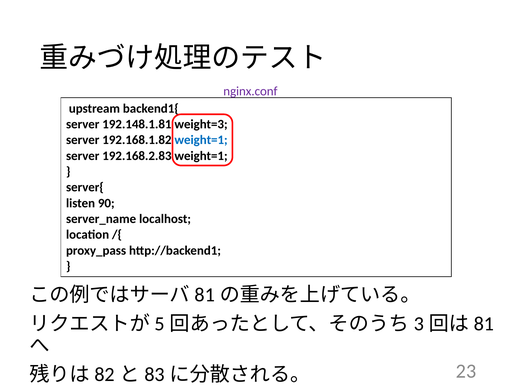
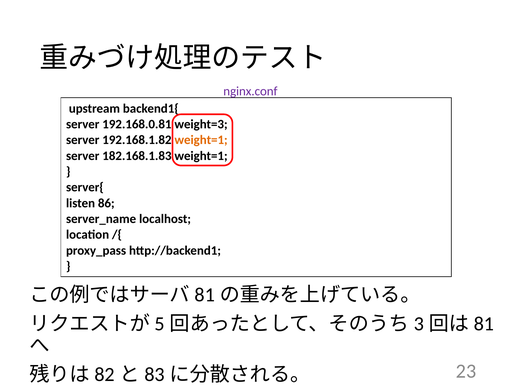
192.148.1.81: 192.148.1.81 -> 192.168.0.81
weight=1 at (201, 140) colour: blue -> orange
192.168.2.83: 192.168.2.83 -> 182.168.1.83
90: 90 -> 86
